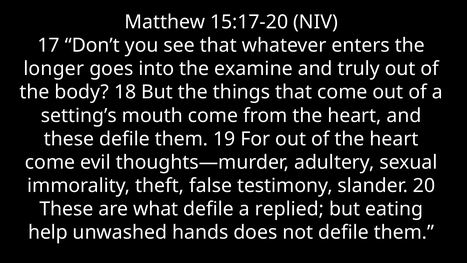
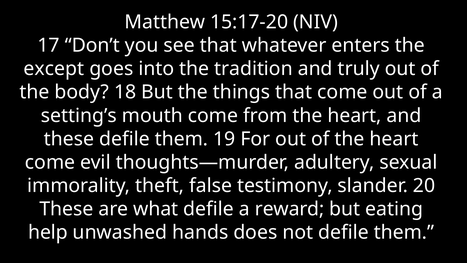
longer: longer -> except
examine: examine -> tradition
replied: replied -> reward
